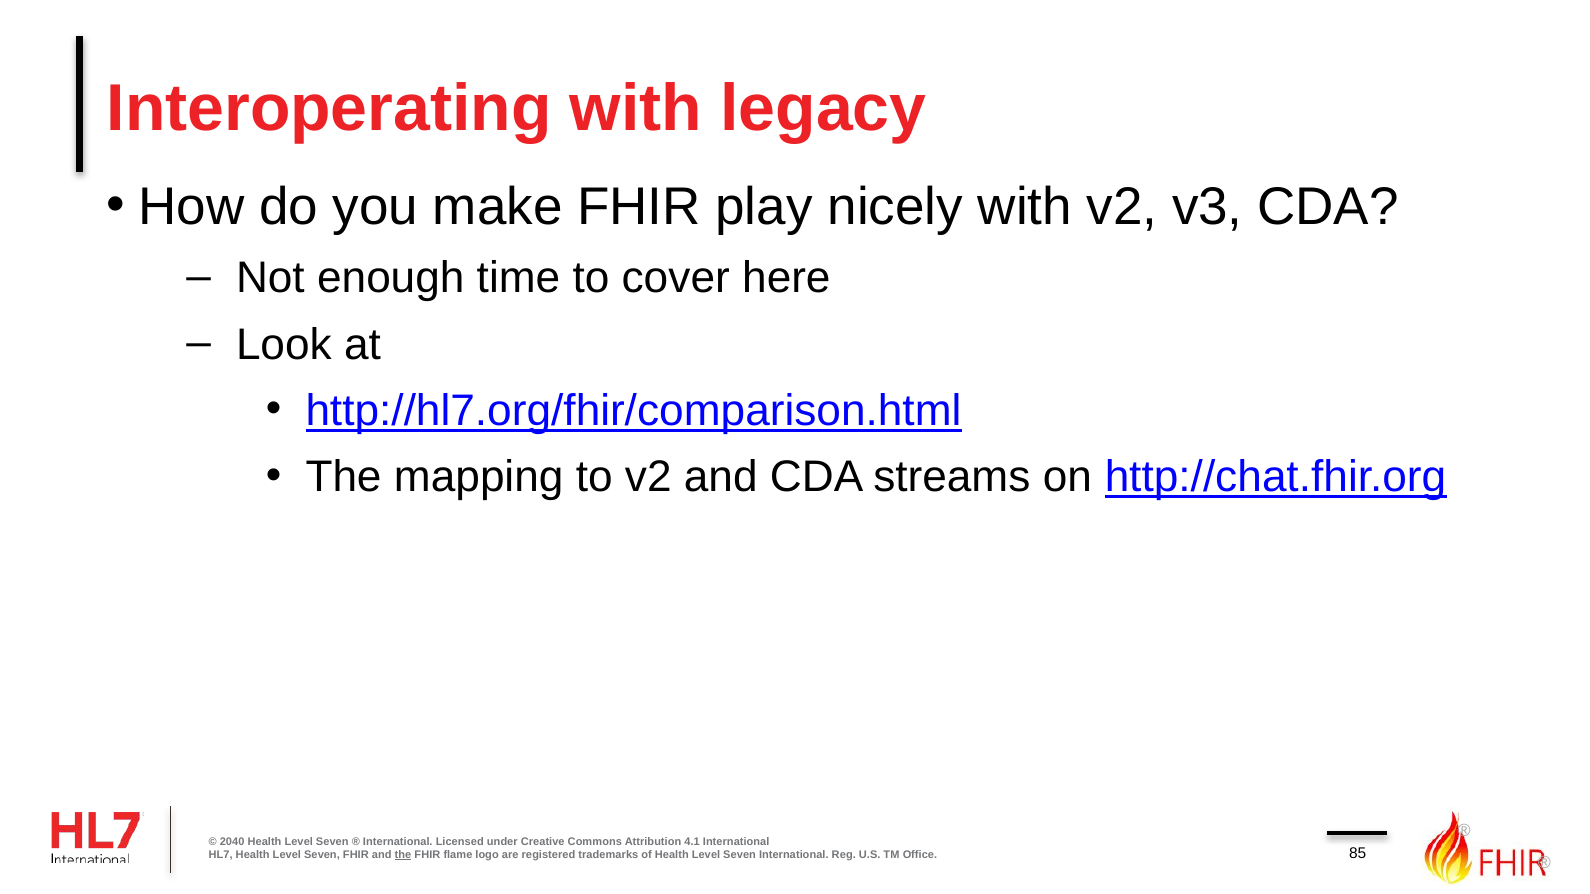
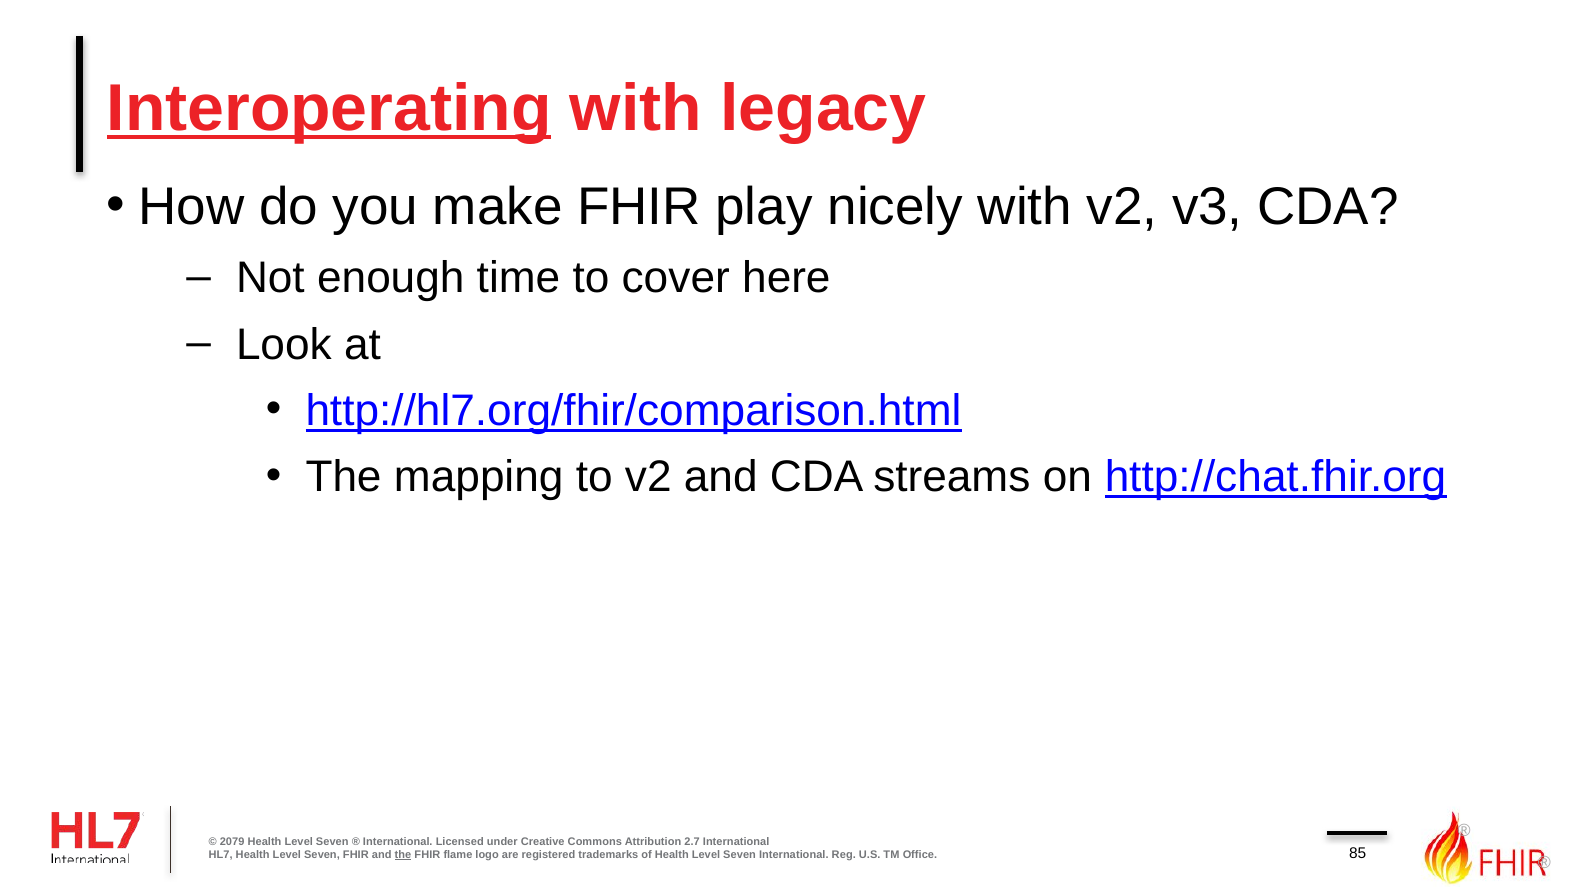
Interoperating underline: none -> present
2040: 2040 -> 2079
4.1: 4.1 -> 2.7
